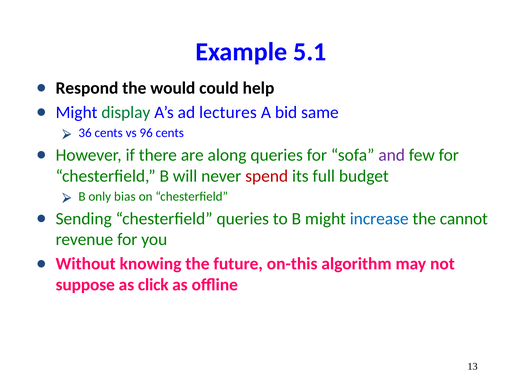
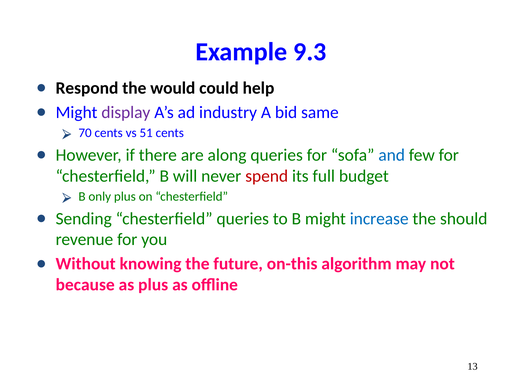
5.1: 5.1 -> 9.3
display colour: green -> purple
lectures: lectures -> industry
36: 36 -> 70
96: 96 -> 51
and colour: purple -> blue
only bias: bias -> plus
cannot: cannot -> should
suppose: suppose -> because
as click: click -> plus
